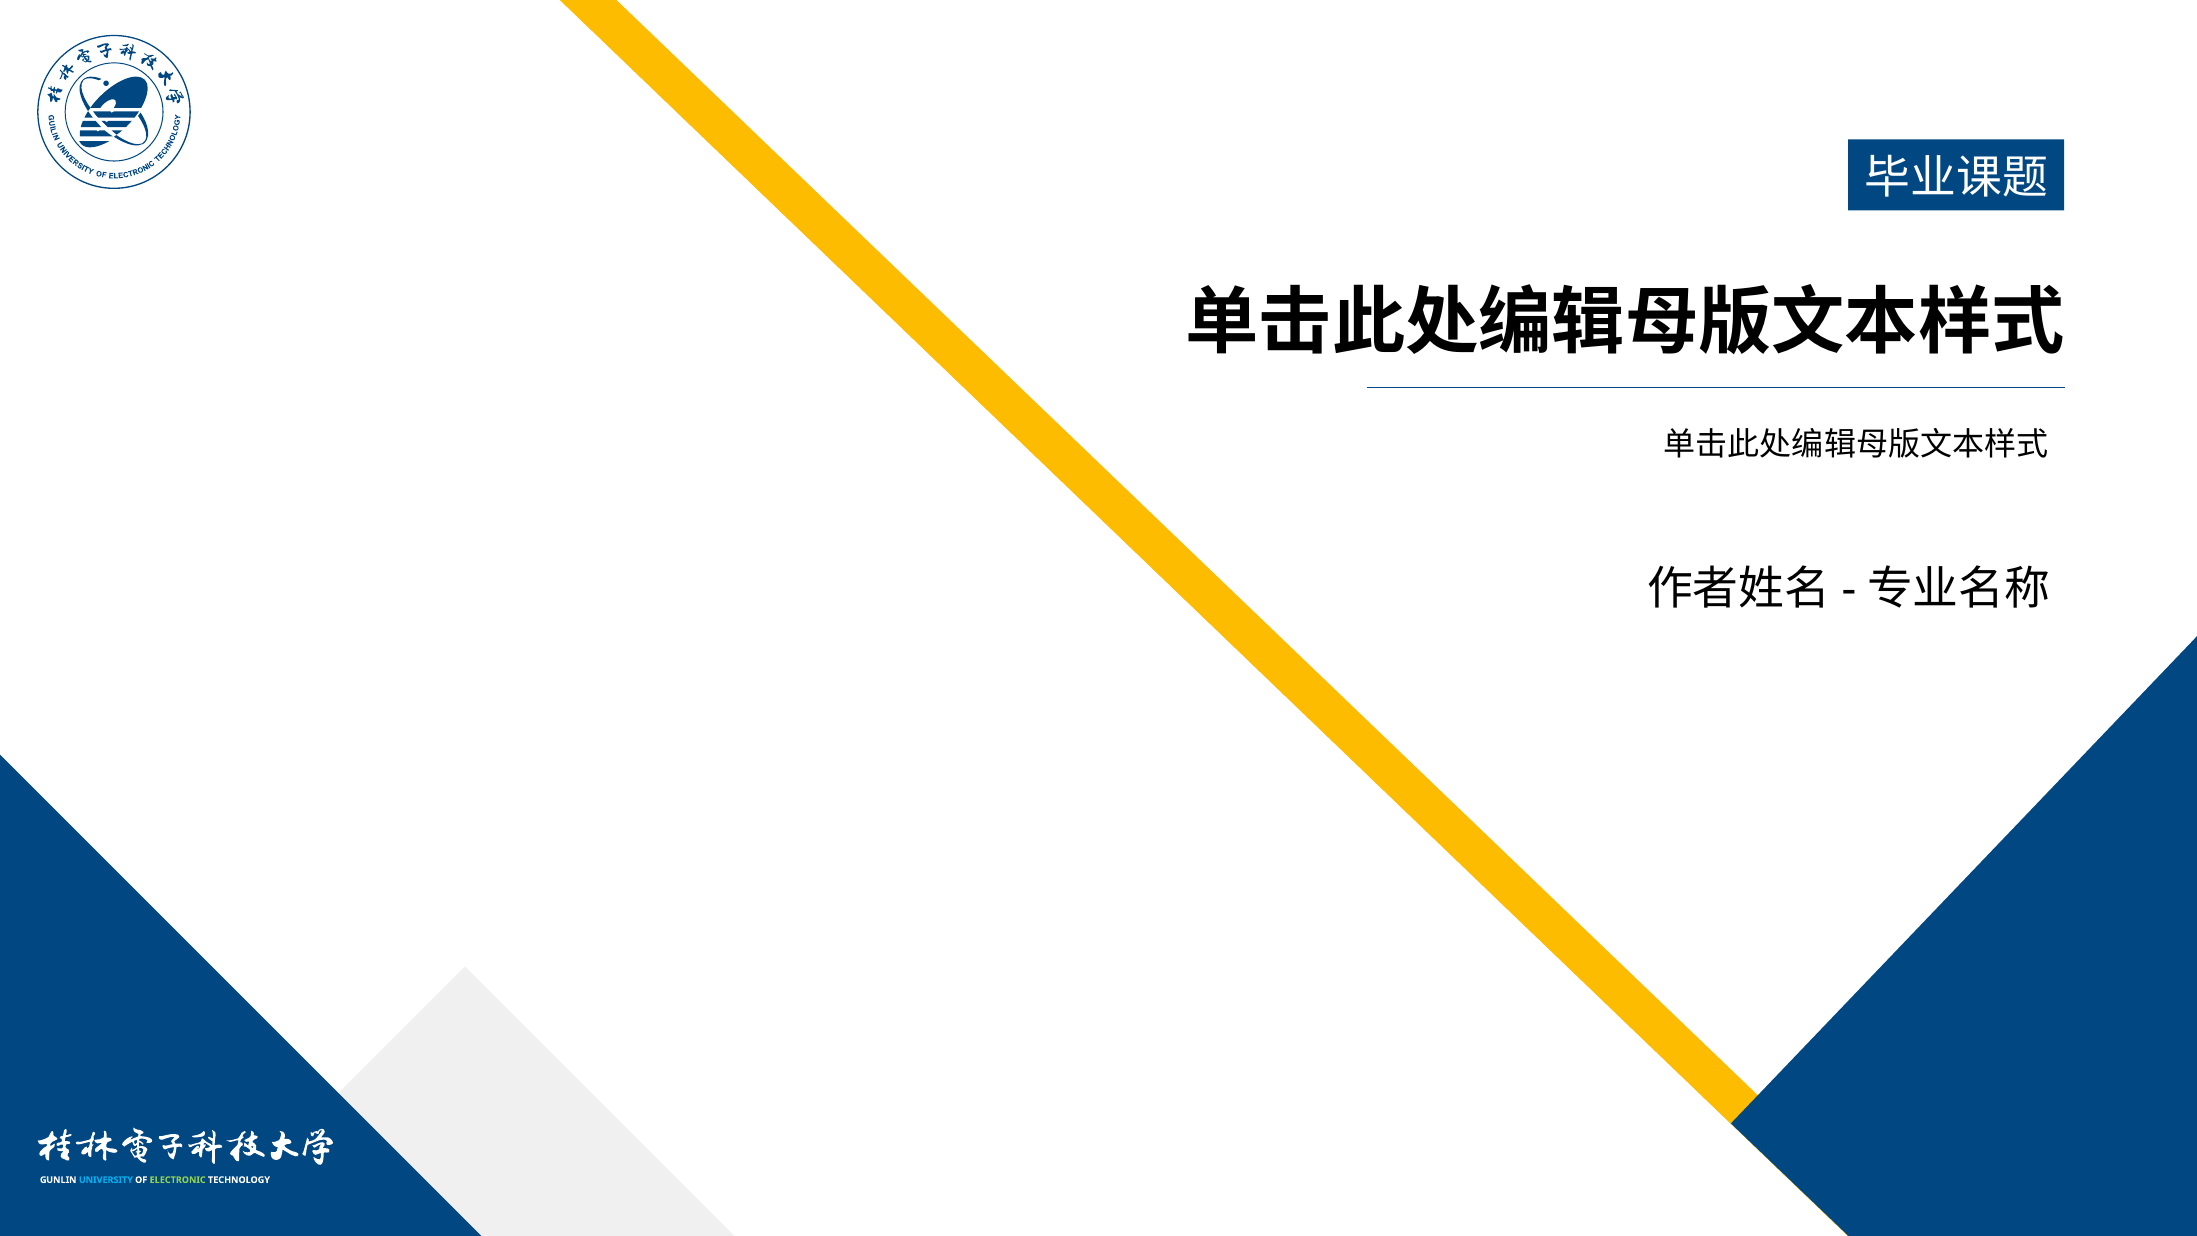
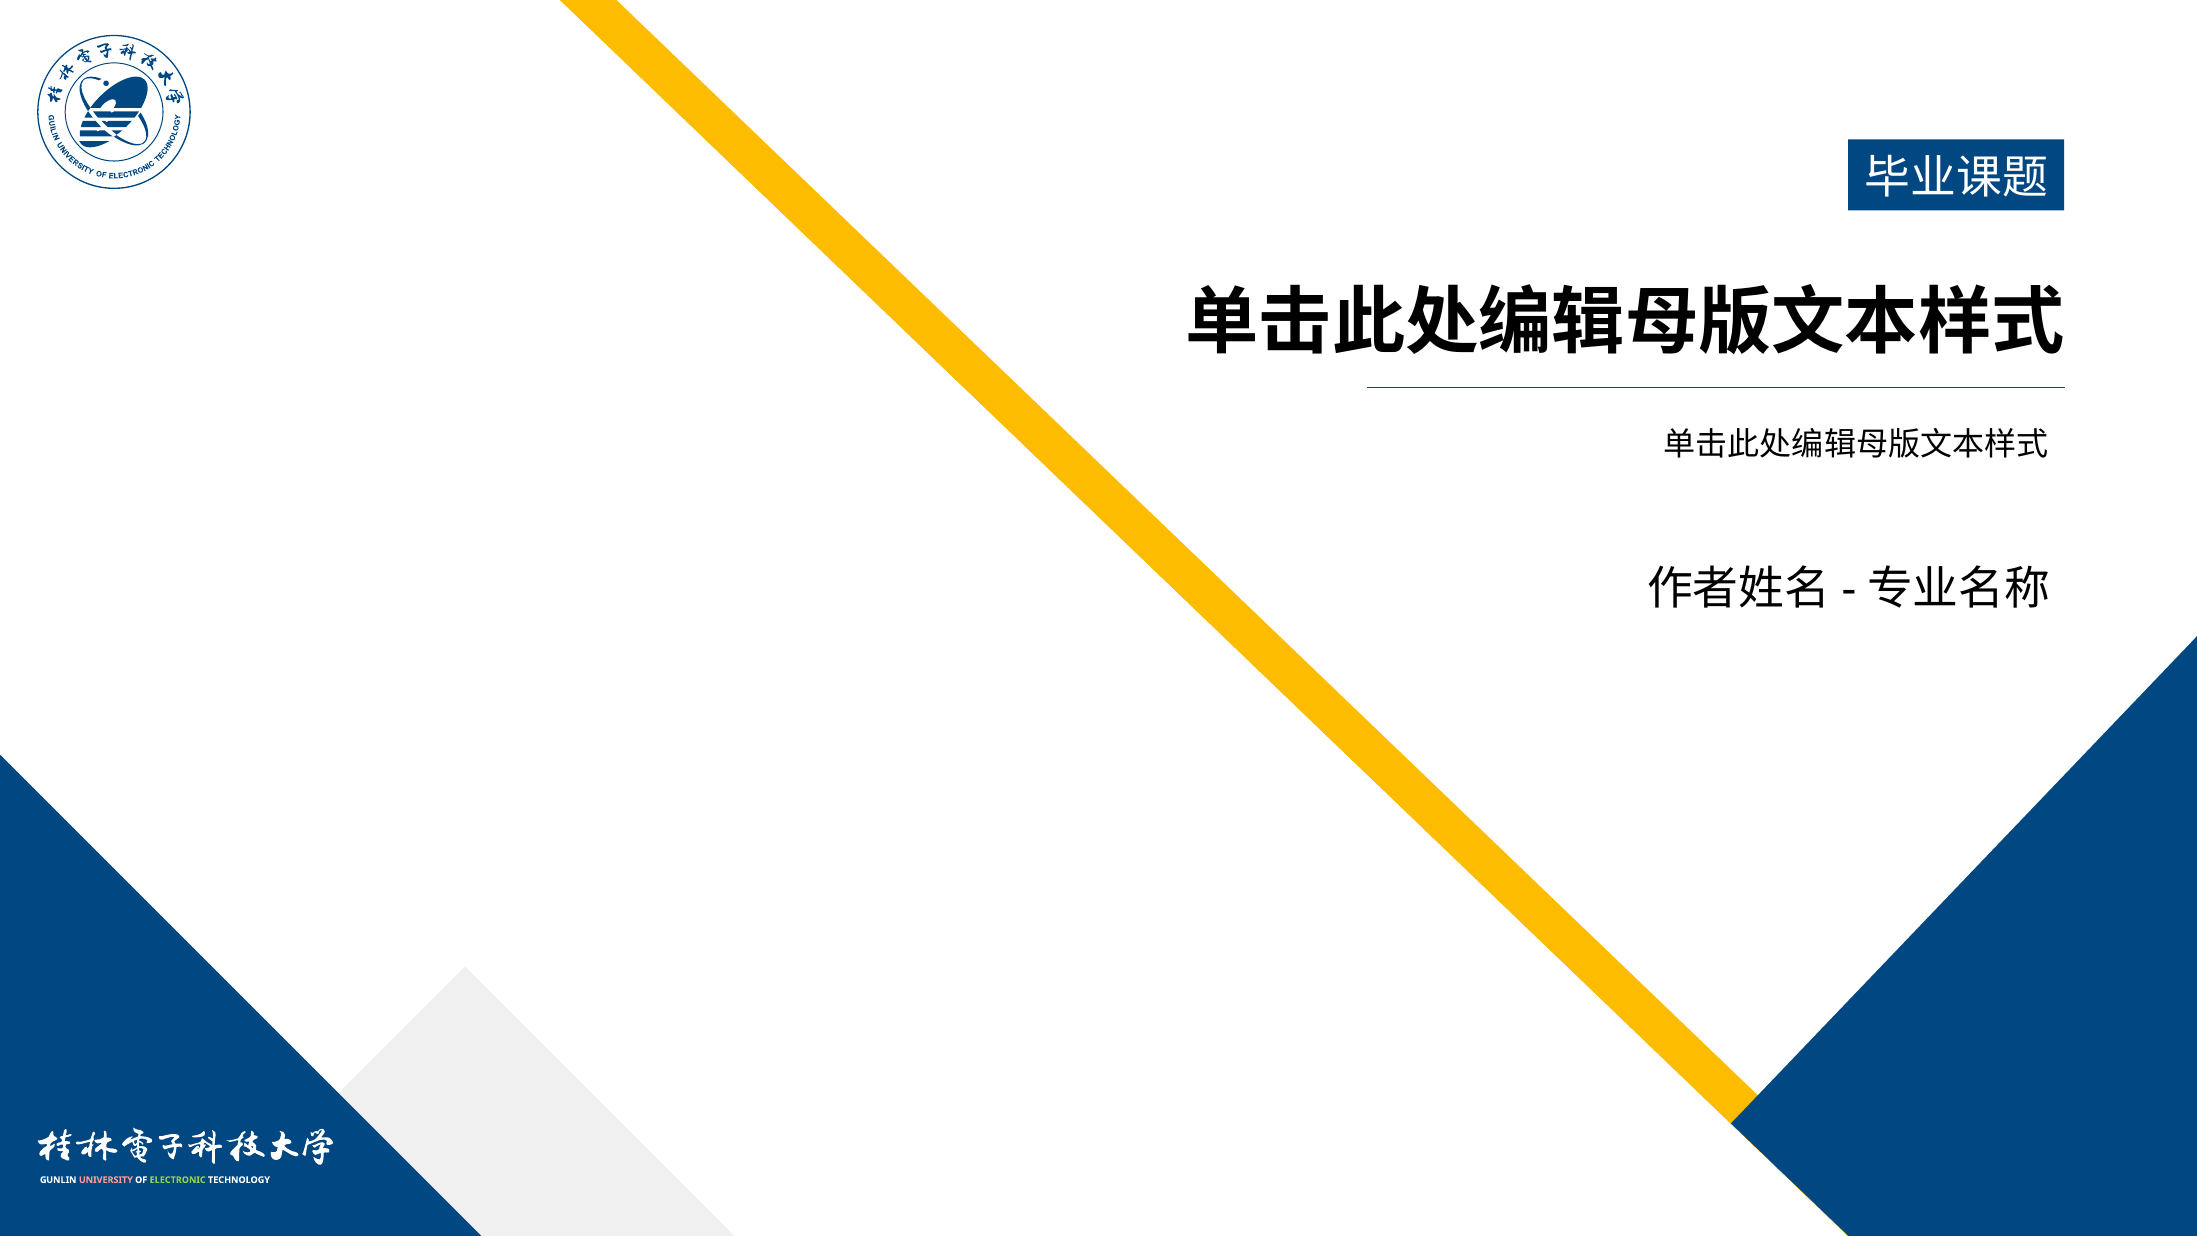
UNIVERSITY colour: light blue -> pink
